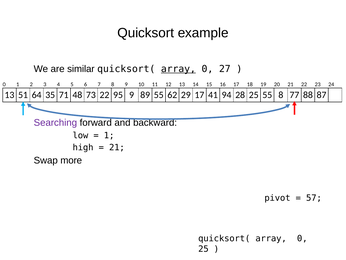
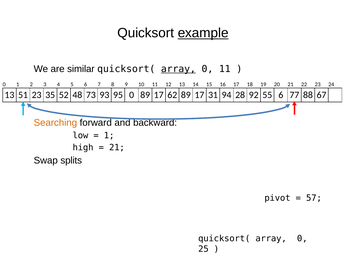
example underline: none -> present
0 27: 27 -> 11
51 64: 64 -> 23
71: 71 -> 52
73 22: 22 -> 93
95 9: 9 -> 0
55 at (159, 95): 55 -> 17
62 29: 29 -> 89
41: 41 -> 31
28 25: 25 -> 92
55 8: 8 -> 6
87: 87 -> 67
Searching colour: purple -> orange
more: more -> splits
